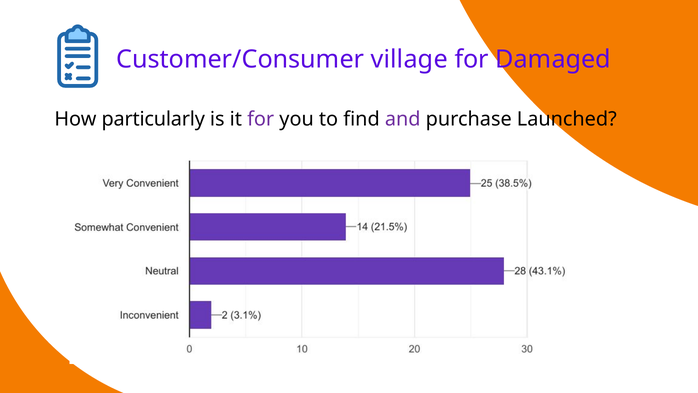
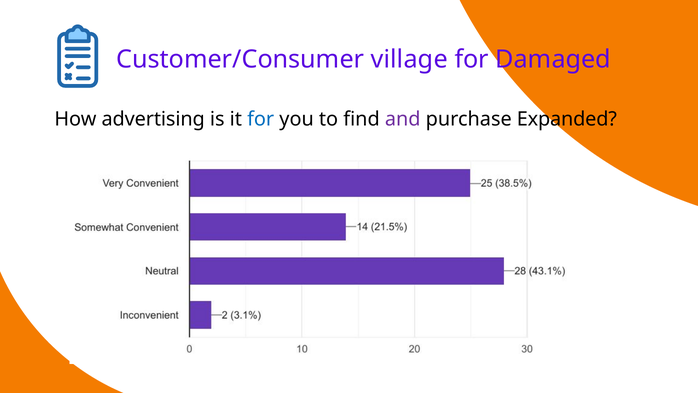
particularly: particularly -> advertising
for at (261, 119) colour: purple -> blue
Launched: Launched -> Expanded
